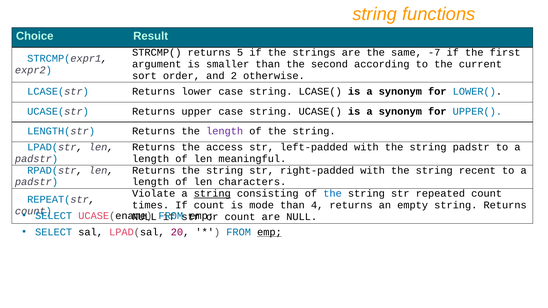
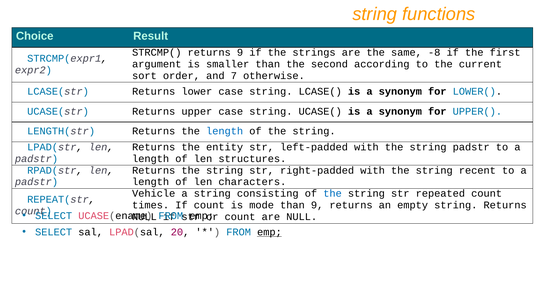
returns 5: 5 -> 9
-7: -7 -> -8
2: 2 -> 7
length at (225, 131) colour: purple -> blue
access: access -> entity
meaningful: meaningful -> structures
Violate: Violate -> Vehicle
string at (212, 194) underline: present -> none
than 4: 4 -> 9
